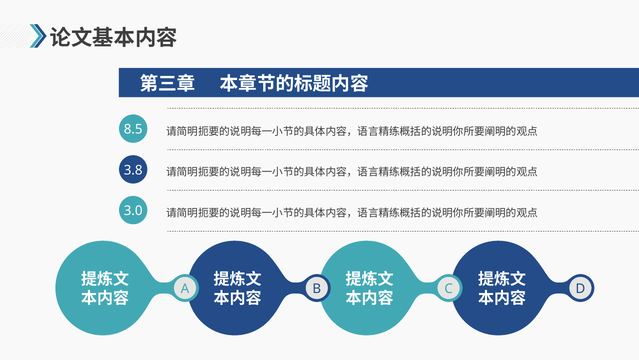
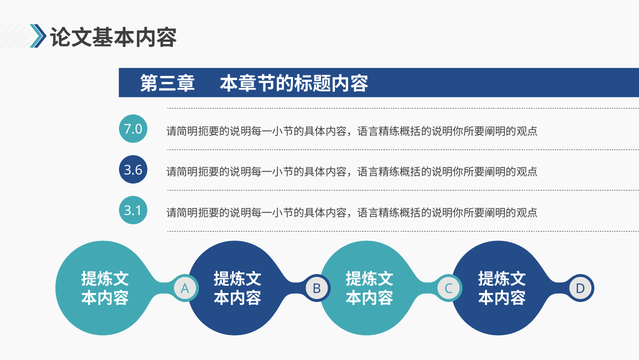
8.5: 8.5 -> 7.0
3.8: 3.8 -> 3.6
3.0: 3.0 -> 3.1
